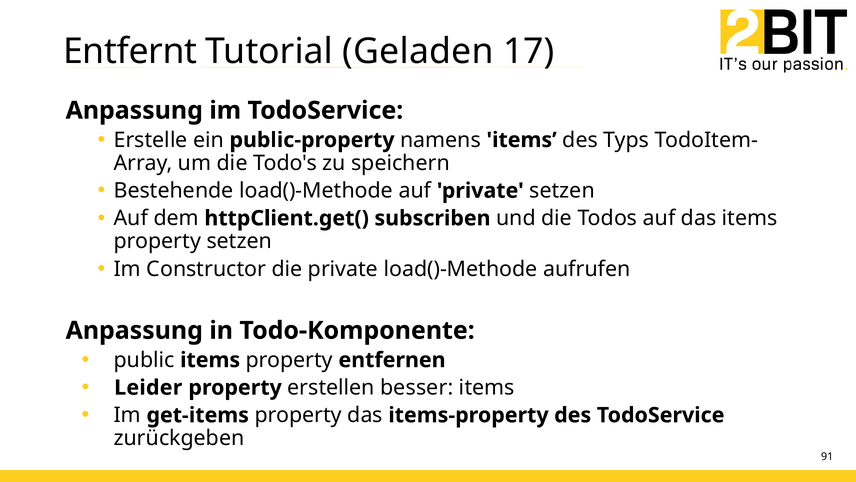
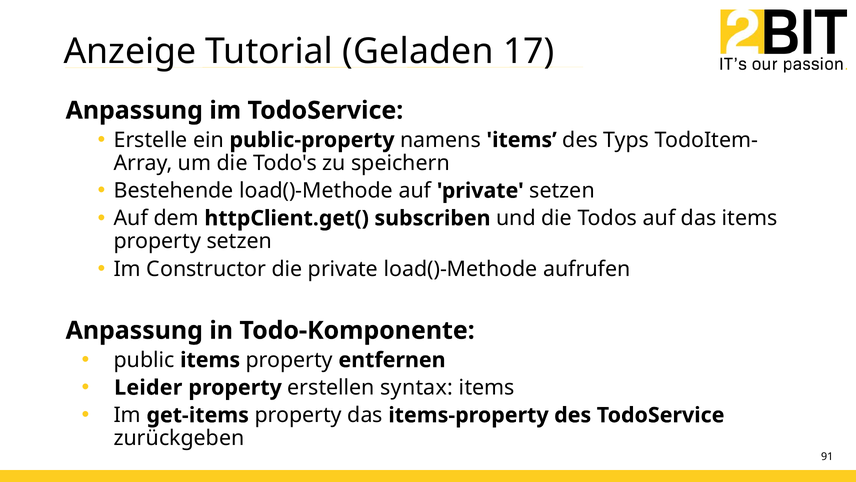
Entfernt: Entfernt -> Anzeige
besser: besser -> syntax
